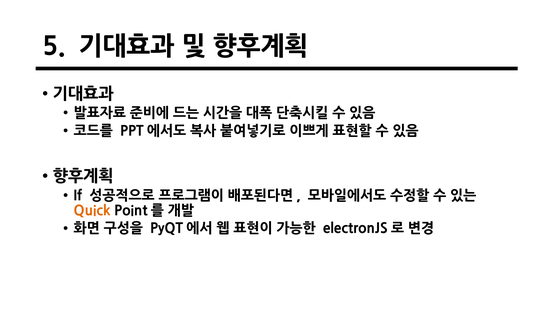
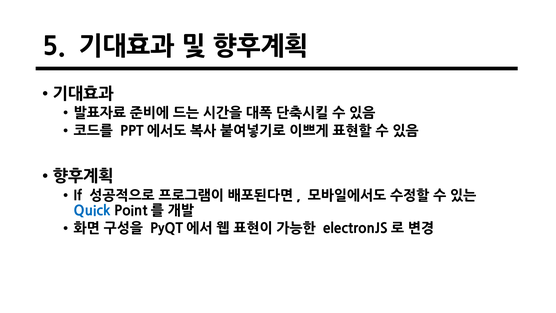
Quick colour: orange -> blue
